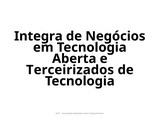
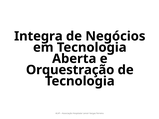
Terceirizados: Terceirizados -> Orquestração
